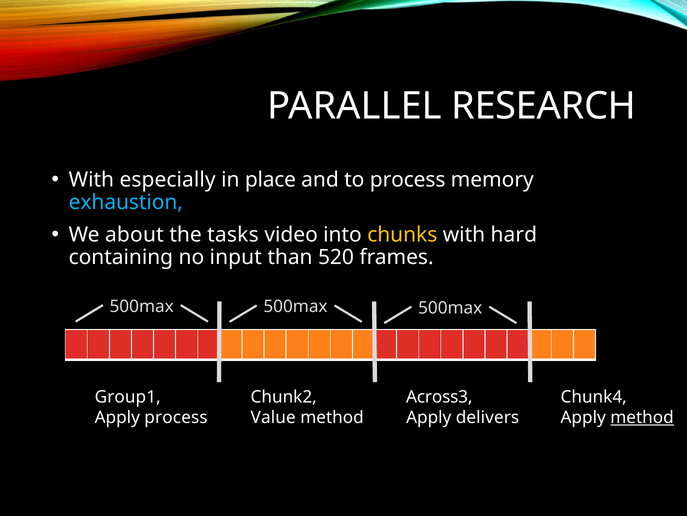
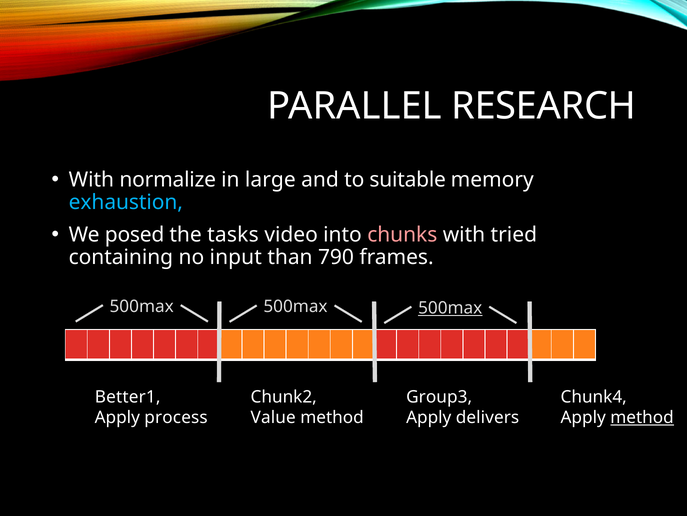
especially: especially -> normalize
place: place -> large
to process: process -> suitable
about: about -> posed
chunks colour: yellow -> pink
hard: hard -> tried
520: 520 -> 790
500max at (450, 307) underline: none -> present
Group1: Group1 -> Better1
Across3: Across3 -> Group3
